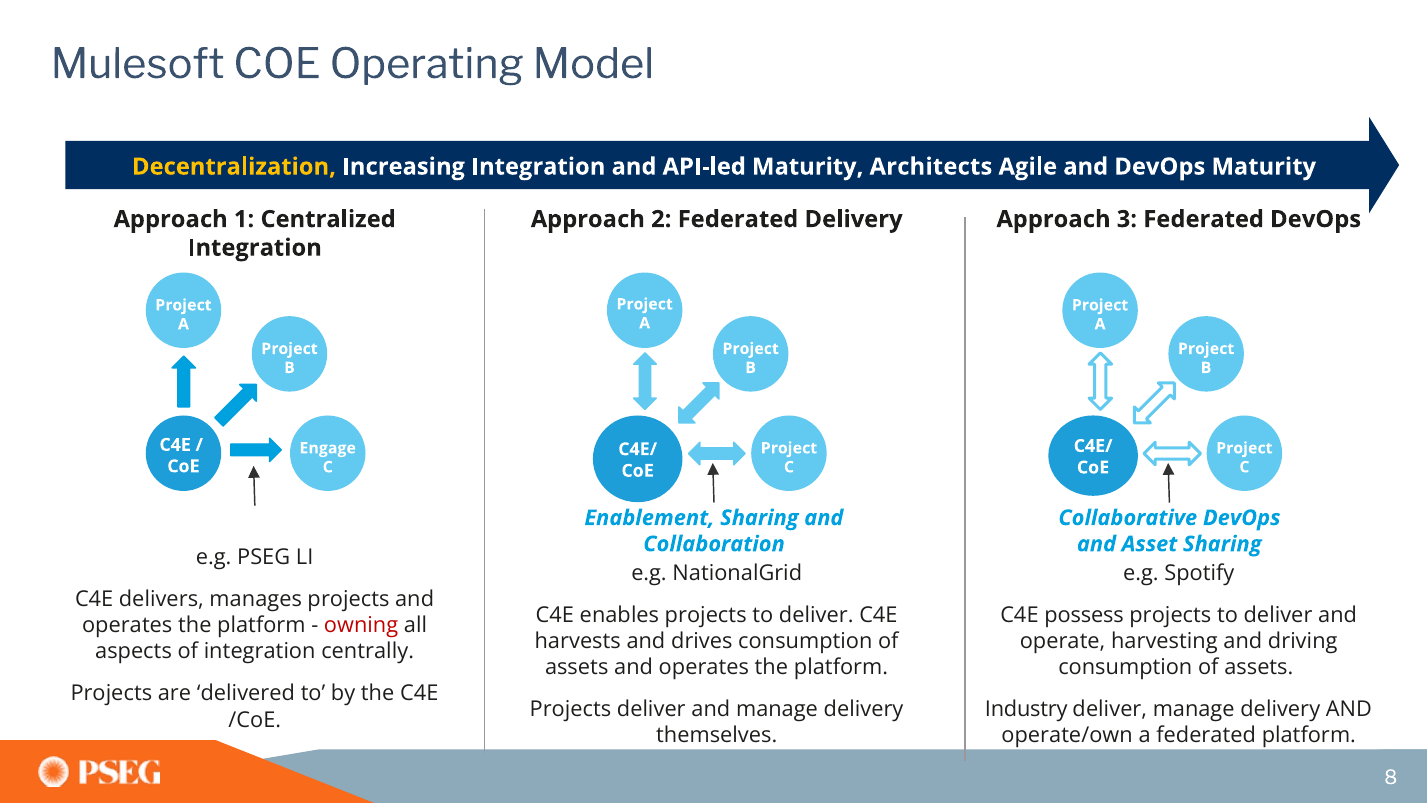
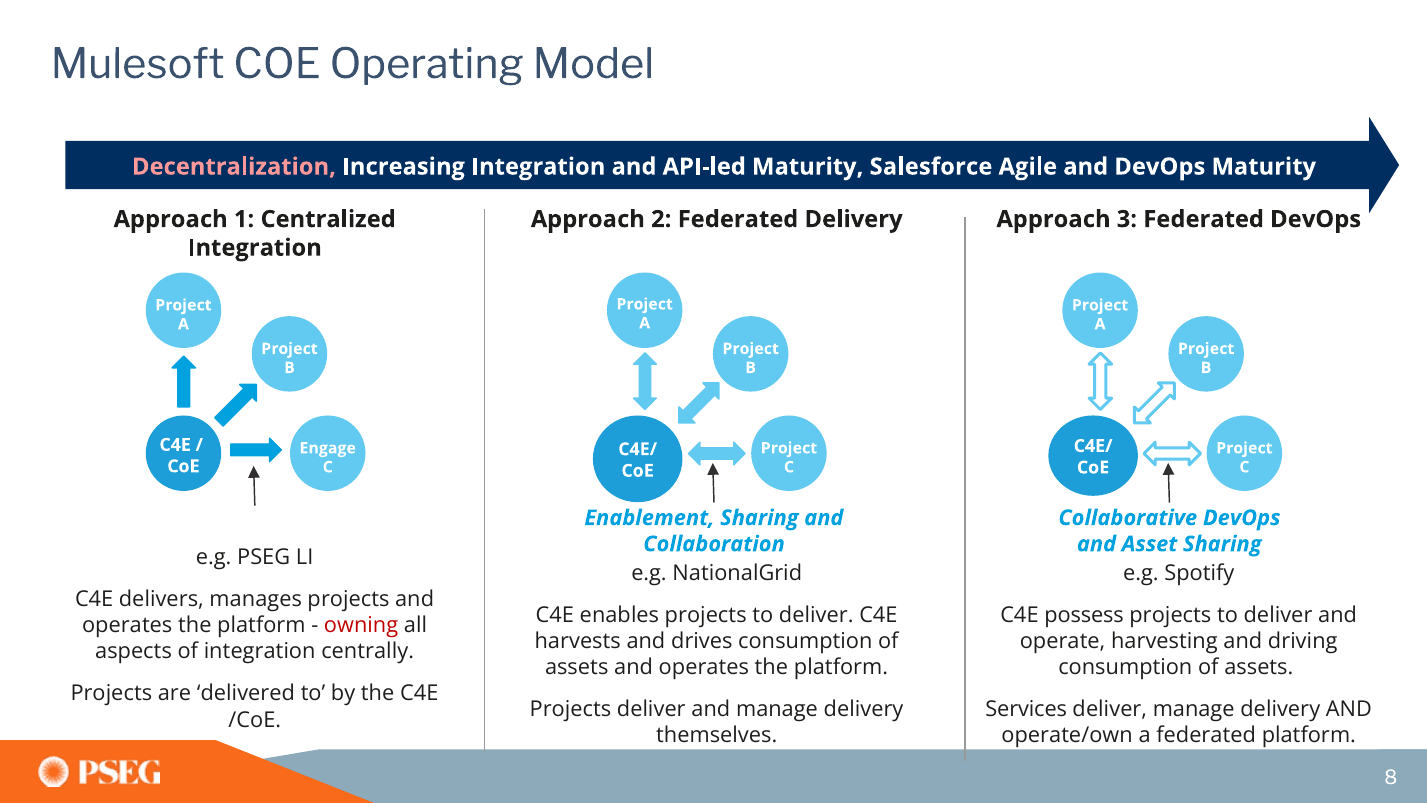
Decentralization colour: yellow -> pink
Architects: Architects -> Salesforce
Industry: Industry -> Services
